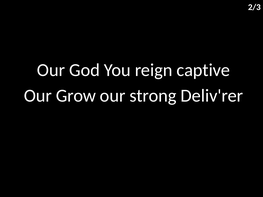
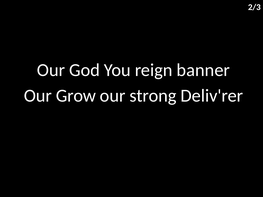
captive: captive -> banner
